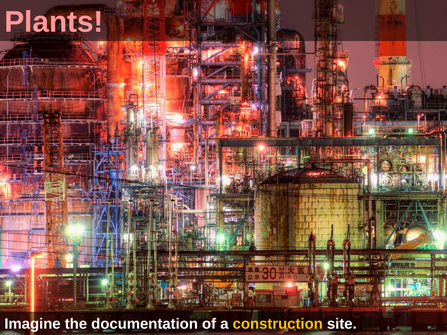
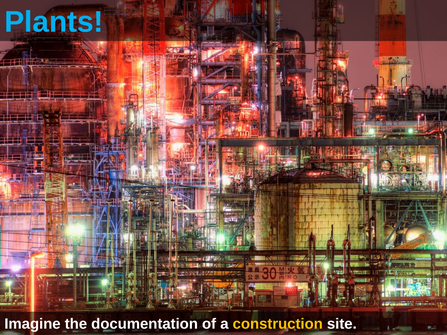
Plants colour: pink -> light blue
